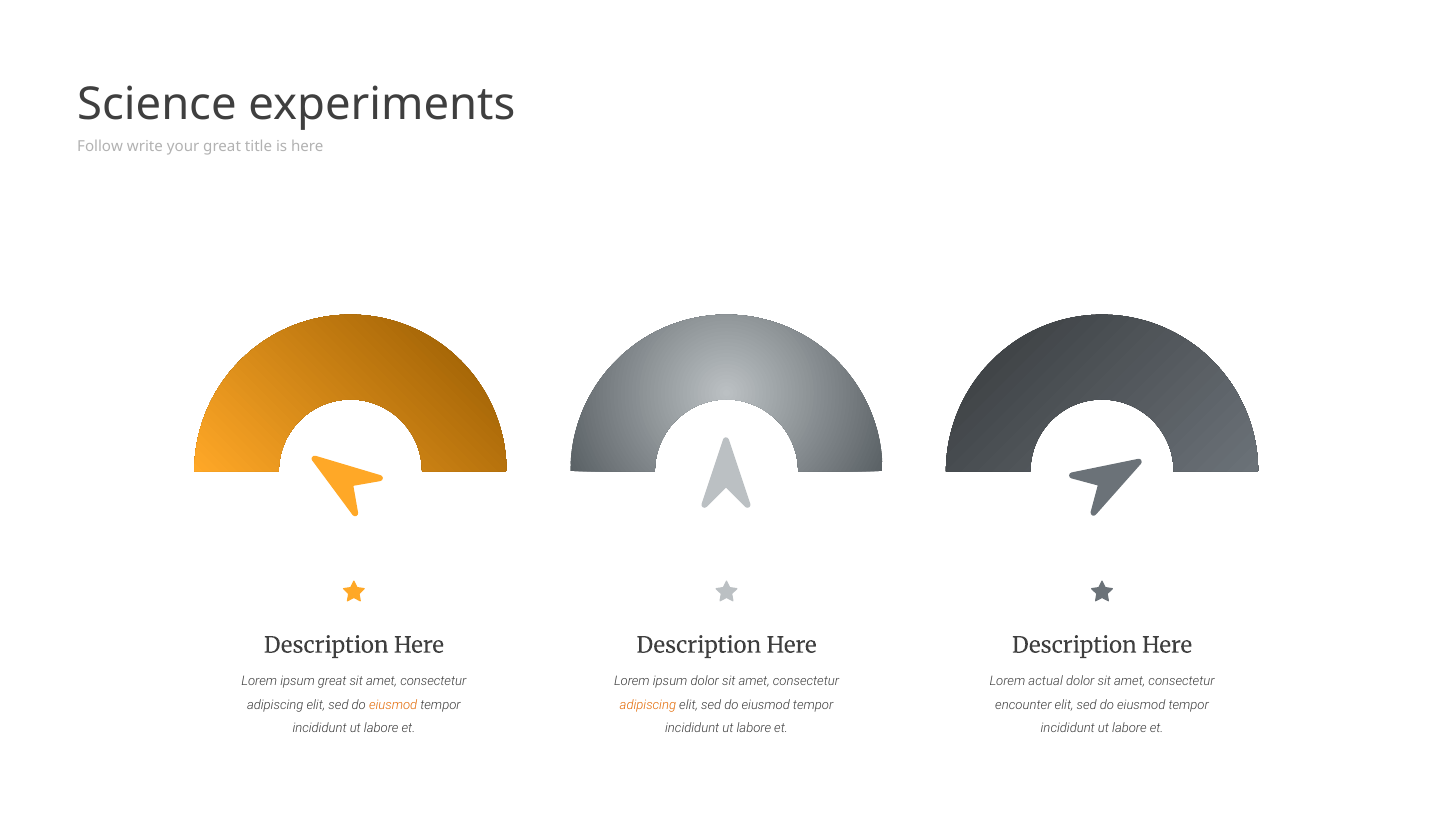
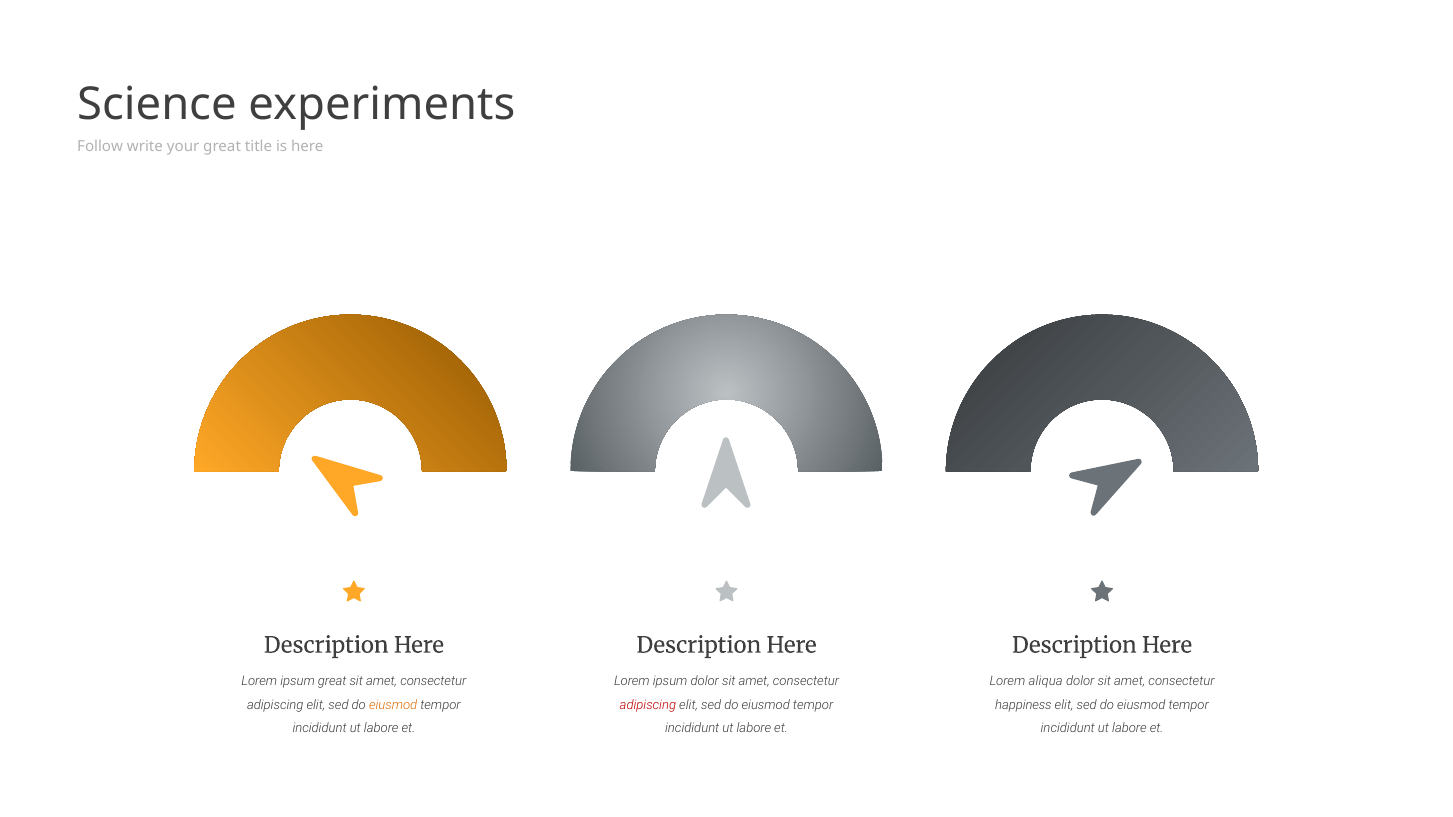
actual: actual -> aliqua
adipiscing at (648, 705) colour: orange -> red
encounter: encounter -> happiness
